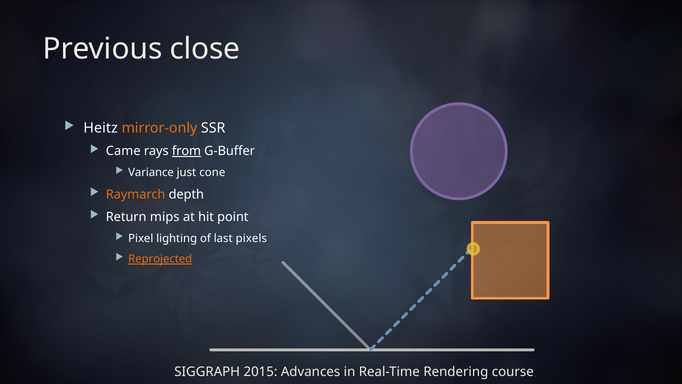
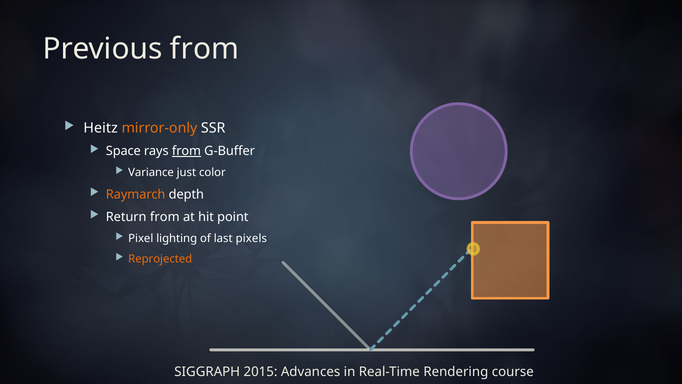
Previous close: close -> from
Came: Came -> Space
cone: cone -> color
Return mips: mips -> from
Reprojected underline: present -> none
